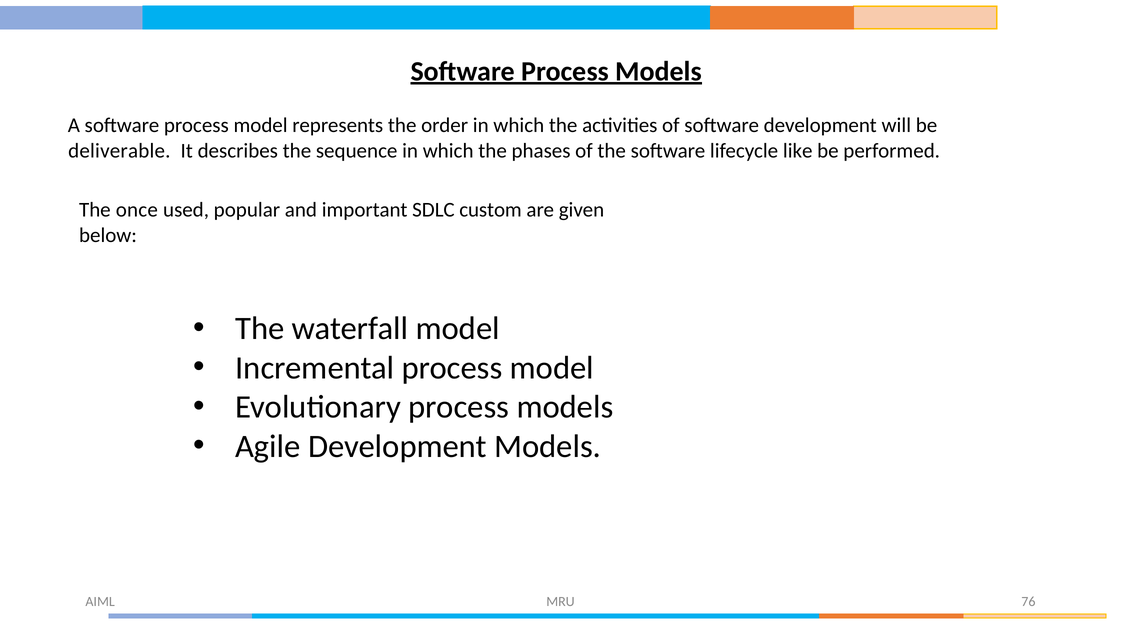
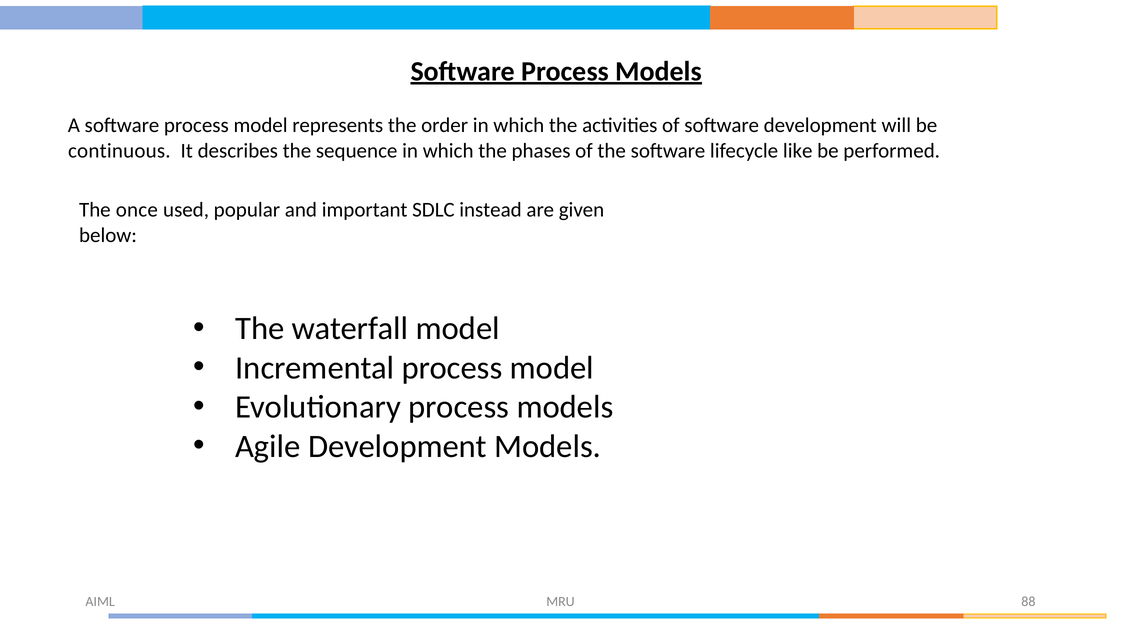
deliverable: deliverable -> continuous
custom: custom -> instead
76: 76 -> 88
